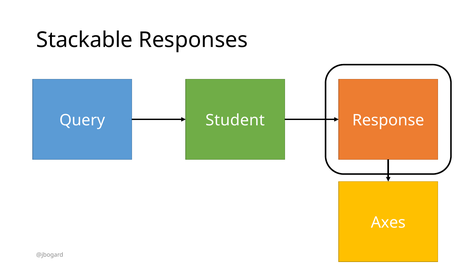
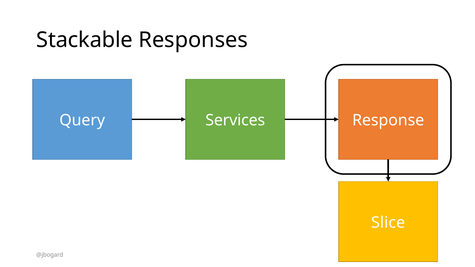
Student: Student -> Services
Axes: Axes -> Slice
